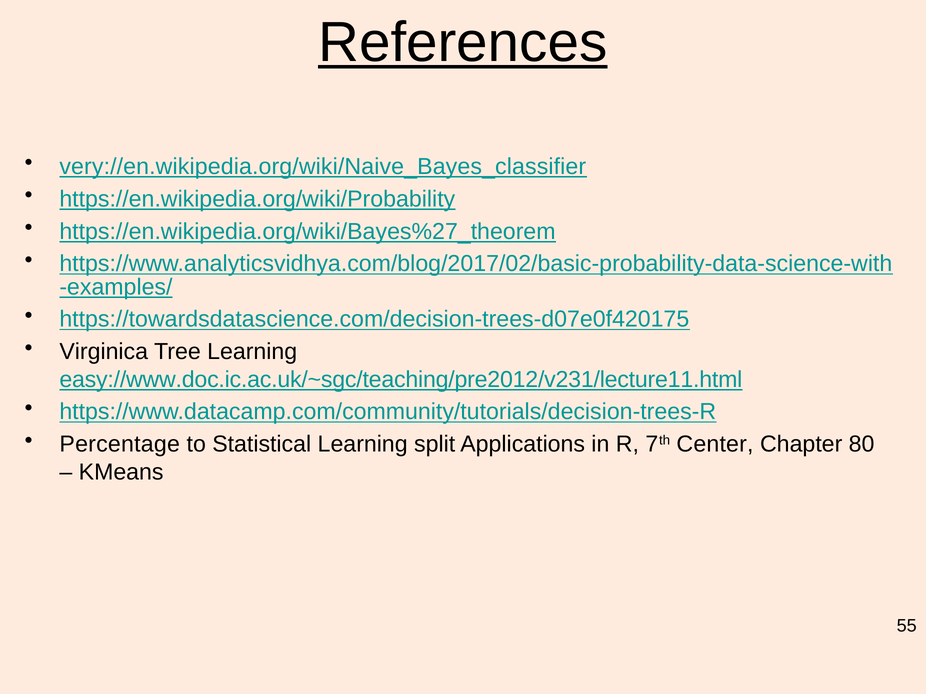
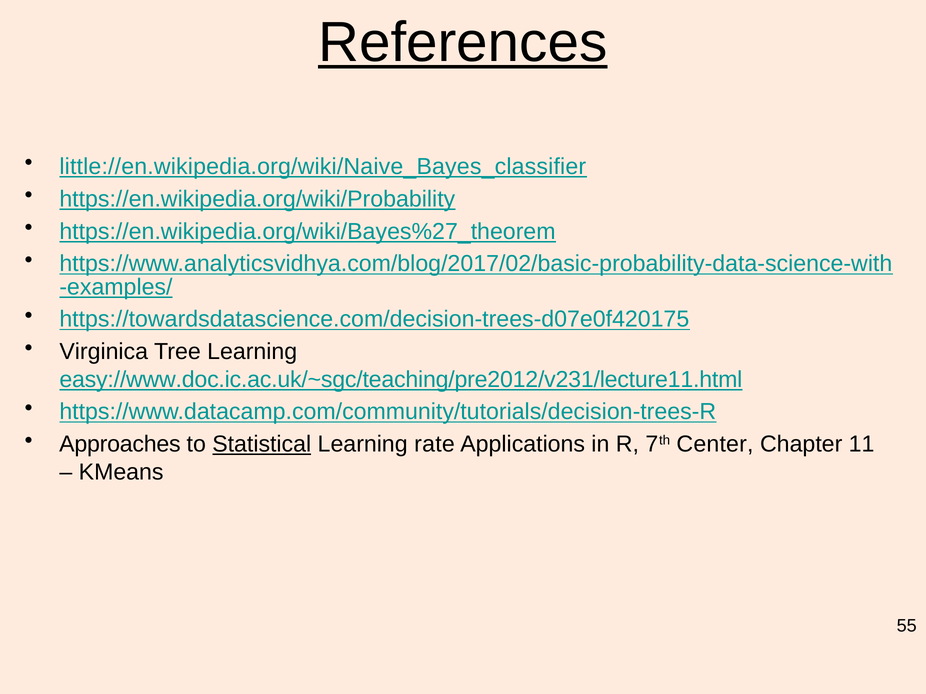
very://en.wikipedia.org/wiki/Naive_Bayes_classifier: very://en.wikipedia.org/wiki/Naive_Bayes_classifier -> little://en.wikipedia.org/wiki/Naive_Bayes_classifier
Percentage: Percentage -> Approaches
Statistical underline: none -> present
split: split -> rate
80: 80 -> 11
